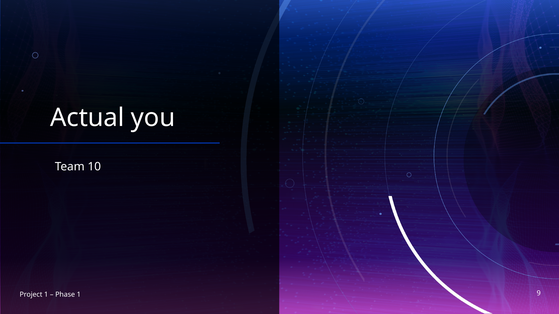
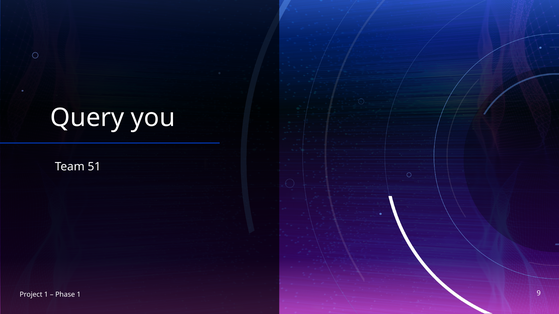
Actual: Actual -> Query
10: 10 -> 51
